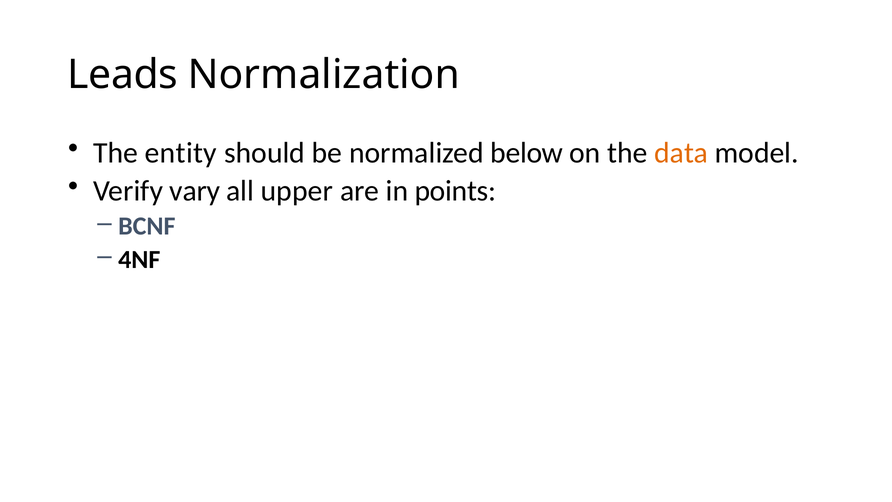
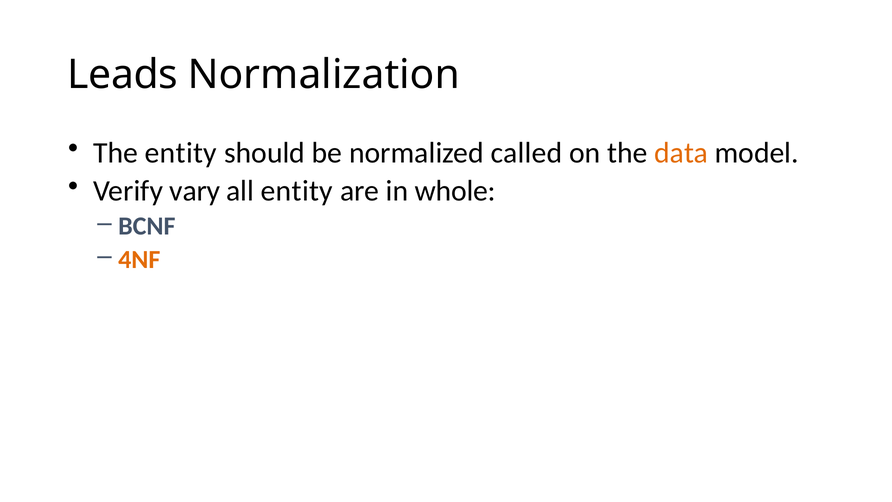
below: below -> called
all upper: upper -> entity
points: points -> whole
4NF colour: black -> orange
